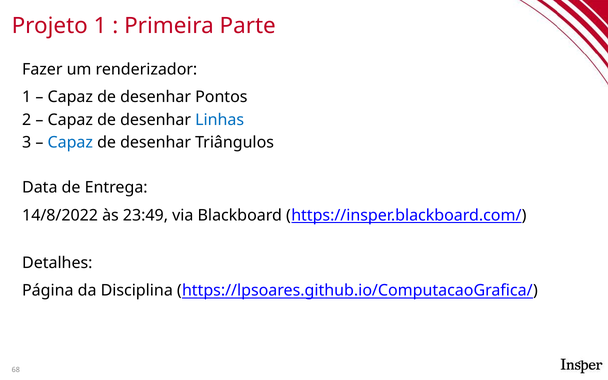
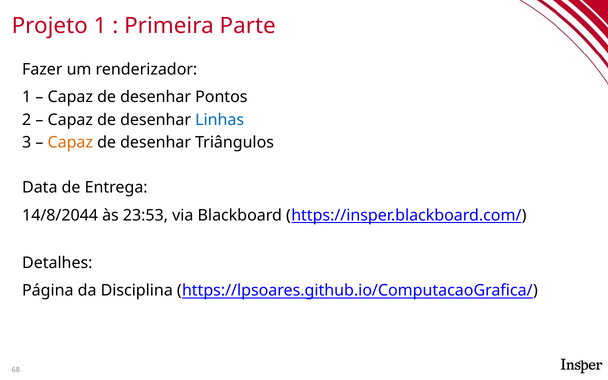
Capaz at (70, 142) colour: blue -> orange
14/8/2022: 14/8/2022 -> 14/8/2044
23:49: 23:49 -> 23:53
